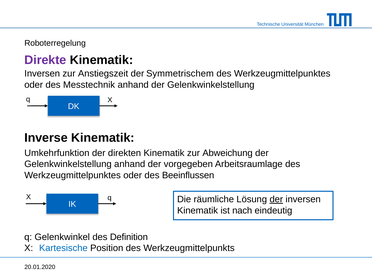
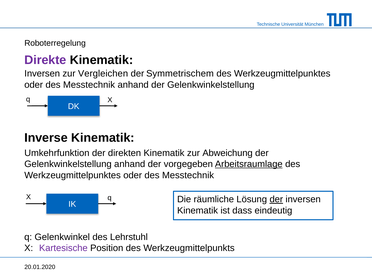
Anstiegszeit: Anstiegszeit -> Vergleichen
Arbeitsraumlage underline: none -> present
Beeinflussen at (188, 175): Beeinflussen -> Messtechnik
nach: nach -> dass
Definition: Definition -> Lehrstuhl
Kartesische colour: blue -> purple
